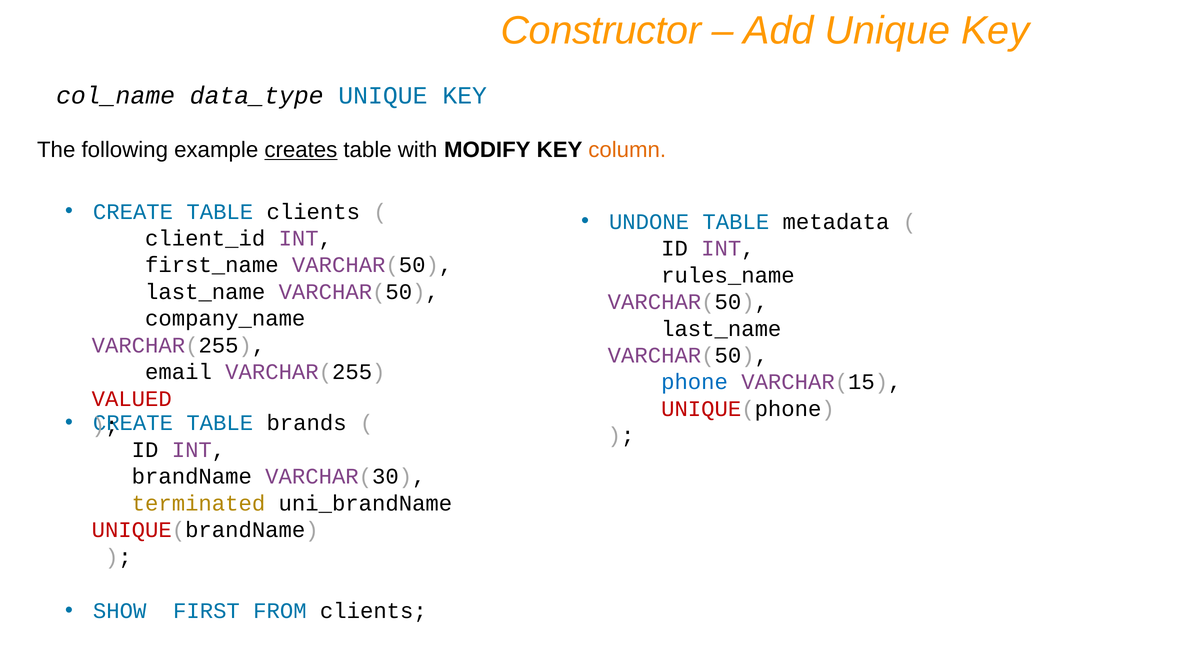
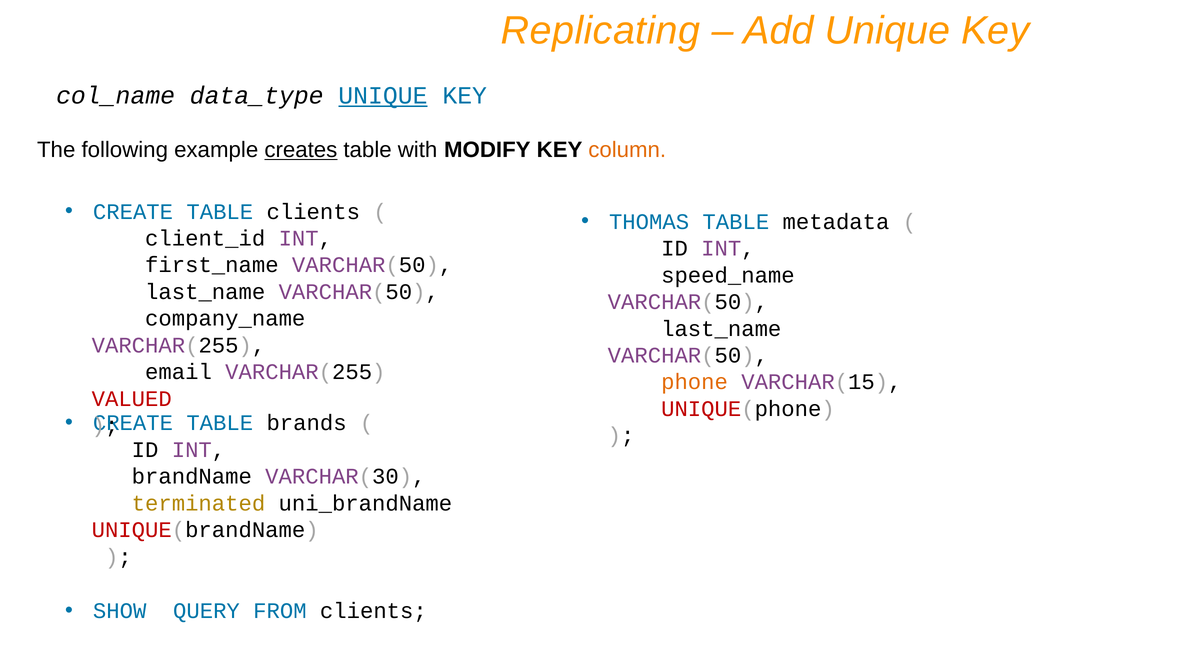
Constructor: Constructor -> Replicating
UNIQUE at (383, 95) underline: none -> present
UNDONE: UNDONE -> THOMAS
rules_name: rules_name -> speed_name
phone colour: blue -> orange
FIRST: FIRST -> QUERY
